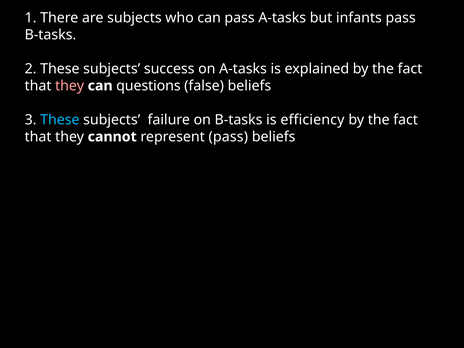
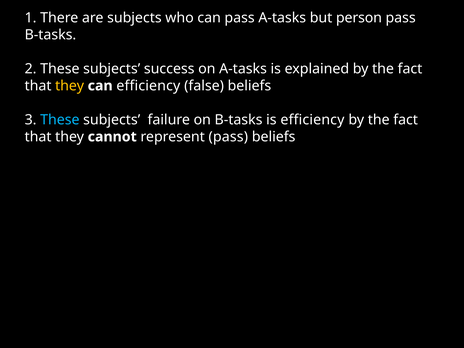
infants: infants -> person
they at (70, 86) colour: pink -> yellow
can questions: questions -> efficiency
